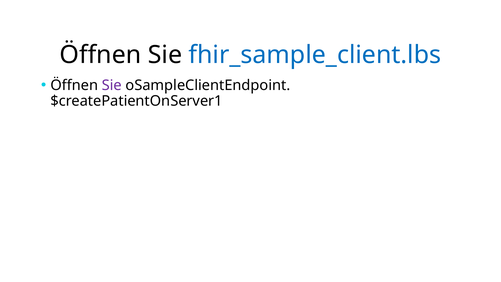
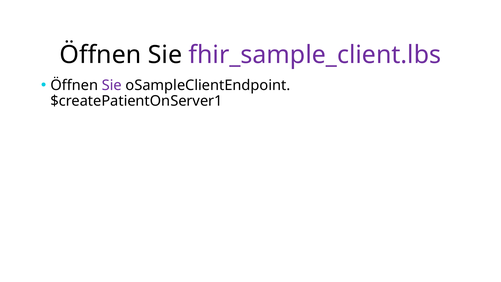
fhir_sample_client.lbs colour: blue -> purple
